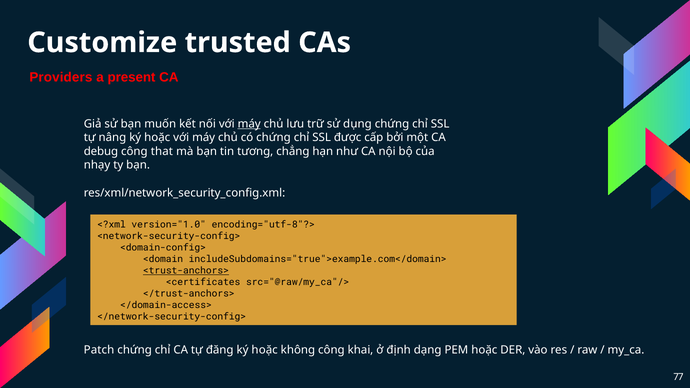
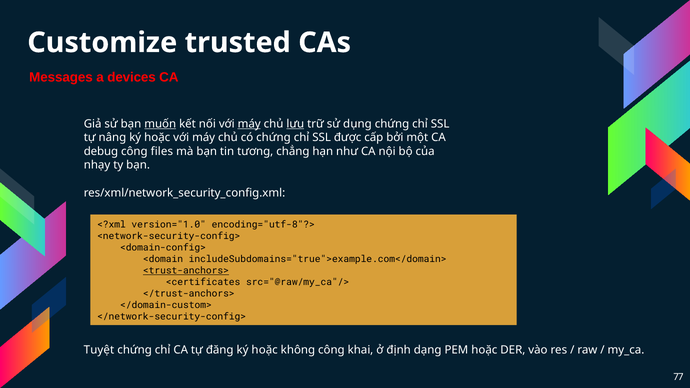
Providers: Providers -> Messages
present: present -> devices
muốn underline: none -> present
lưu underline: none -> present
that: that -> files
</domain-access>: </domain-access> -> </domain-custom>
Patch: Patch -> Tuyệt
